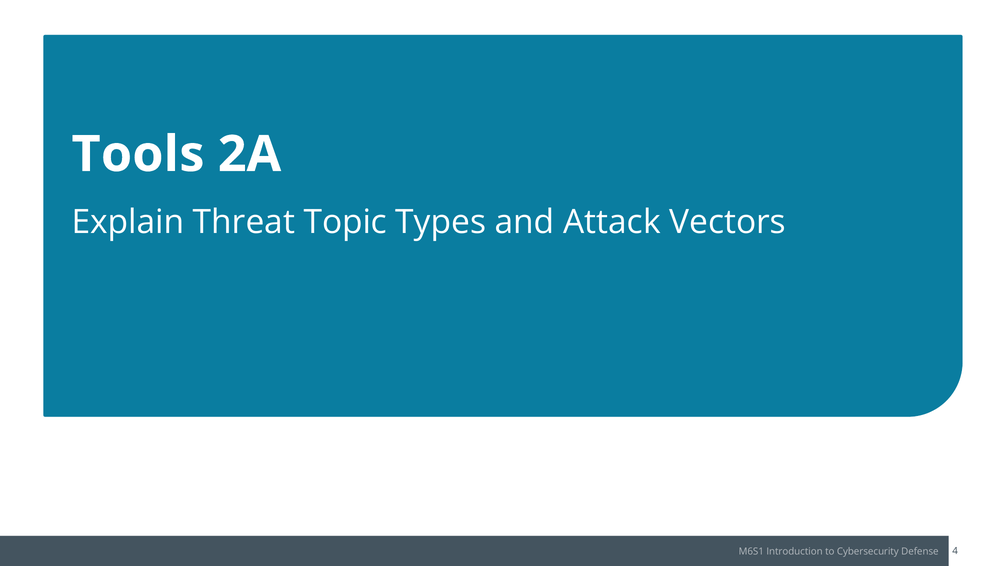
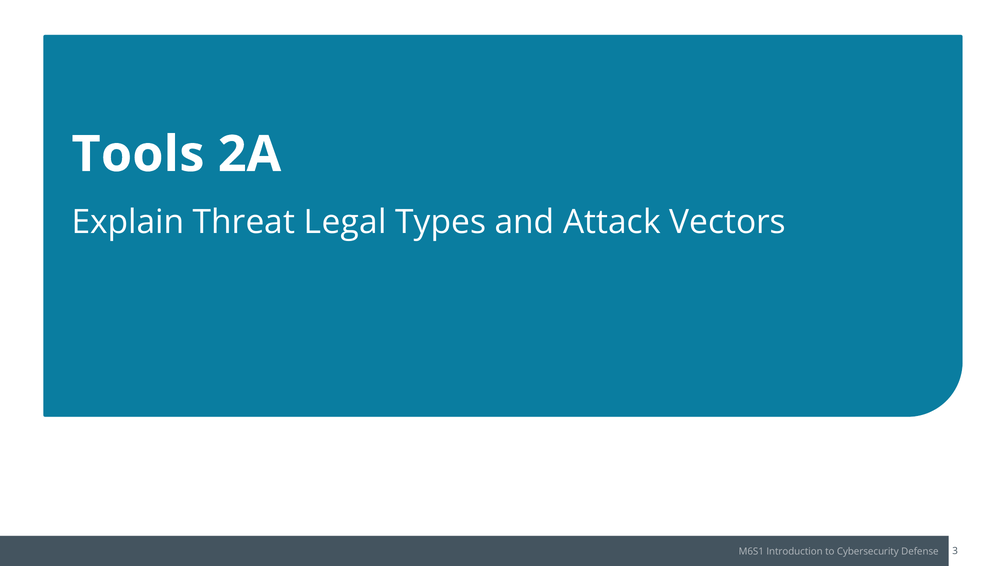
Topic: Topic -> Legal
4: 4 -> 3
